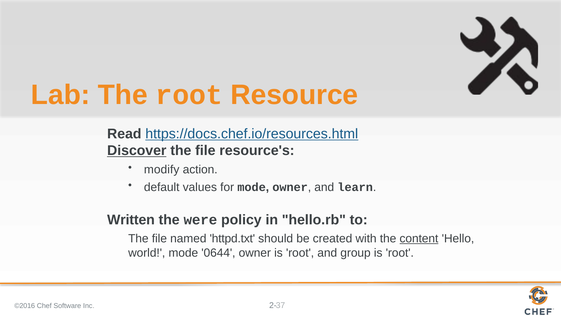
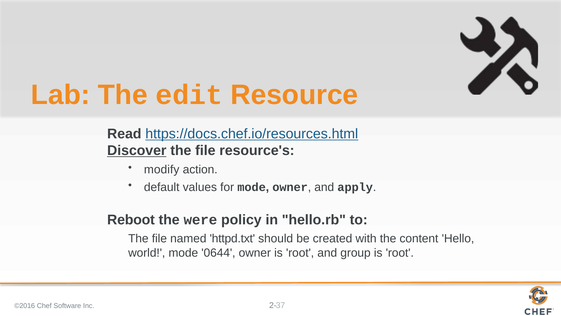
The root: root -> edit
learn: learn -> apply
Written: Written -> Reboot
content underline: present -> none
